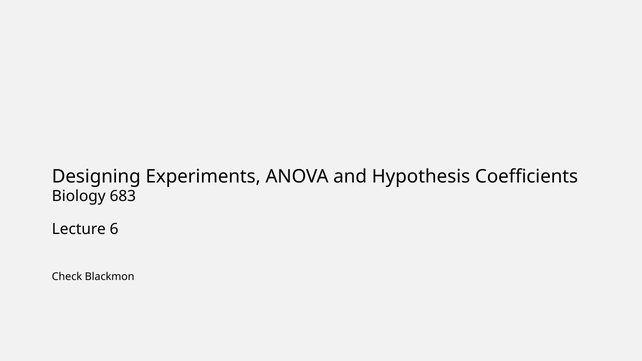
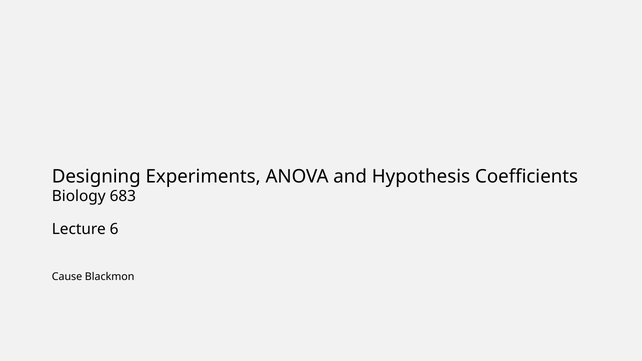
Check: Check -> Cause
